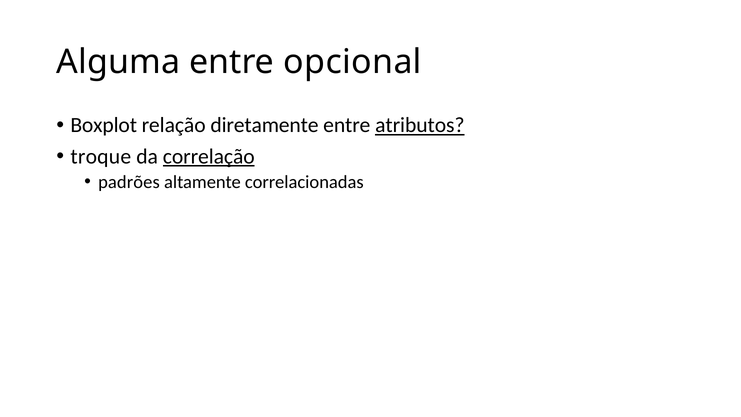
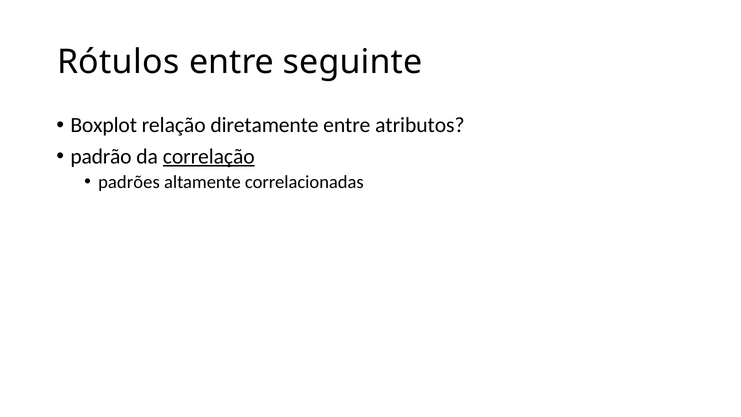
Alguma: Alguma -> Rótulos
opcional: opcional -> seguinte
atributos underline: present -> none
troque: troque -> padrão
